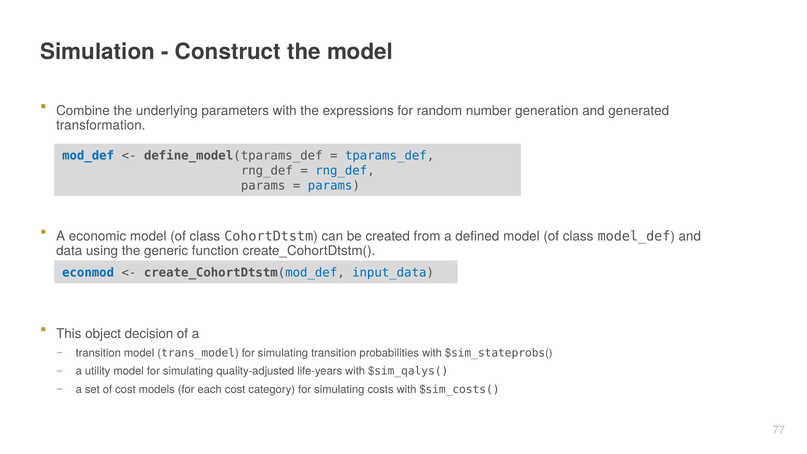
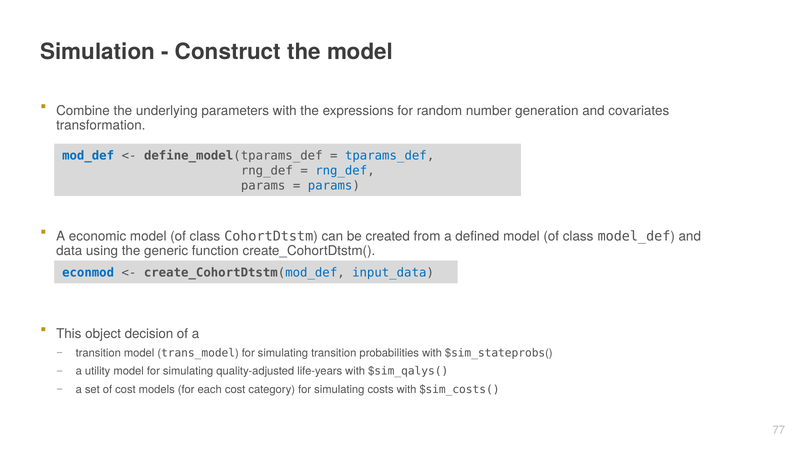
generated: generated -> covariates
